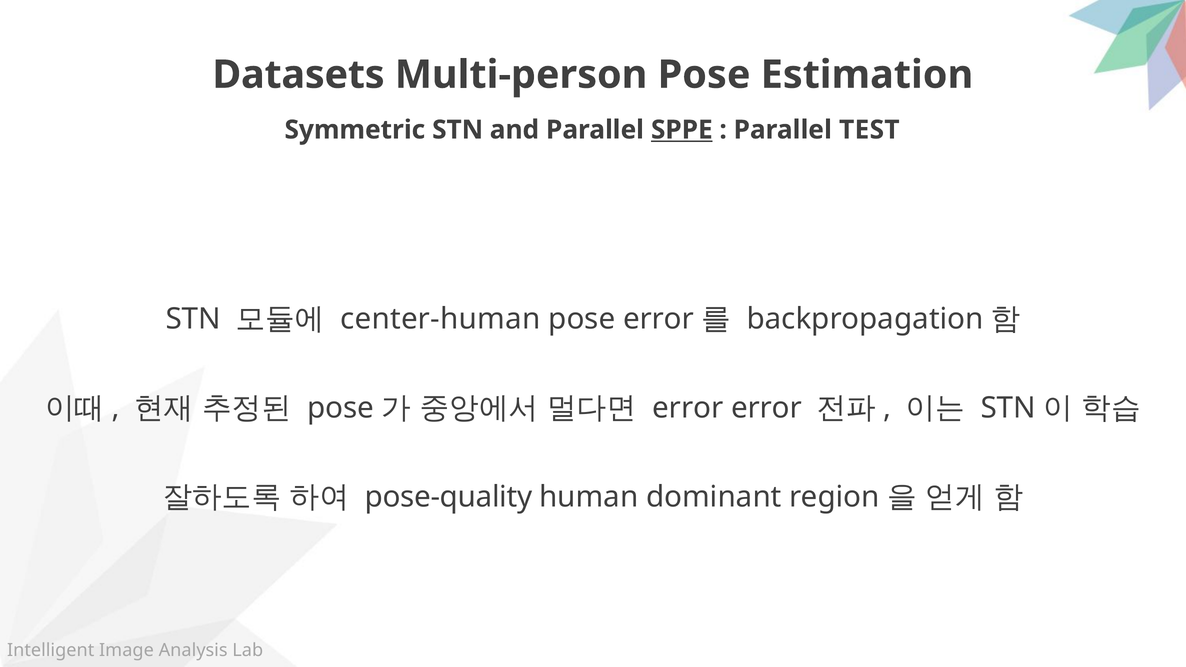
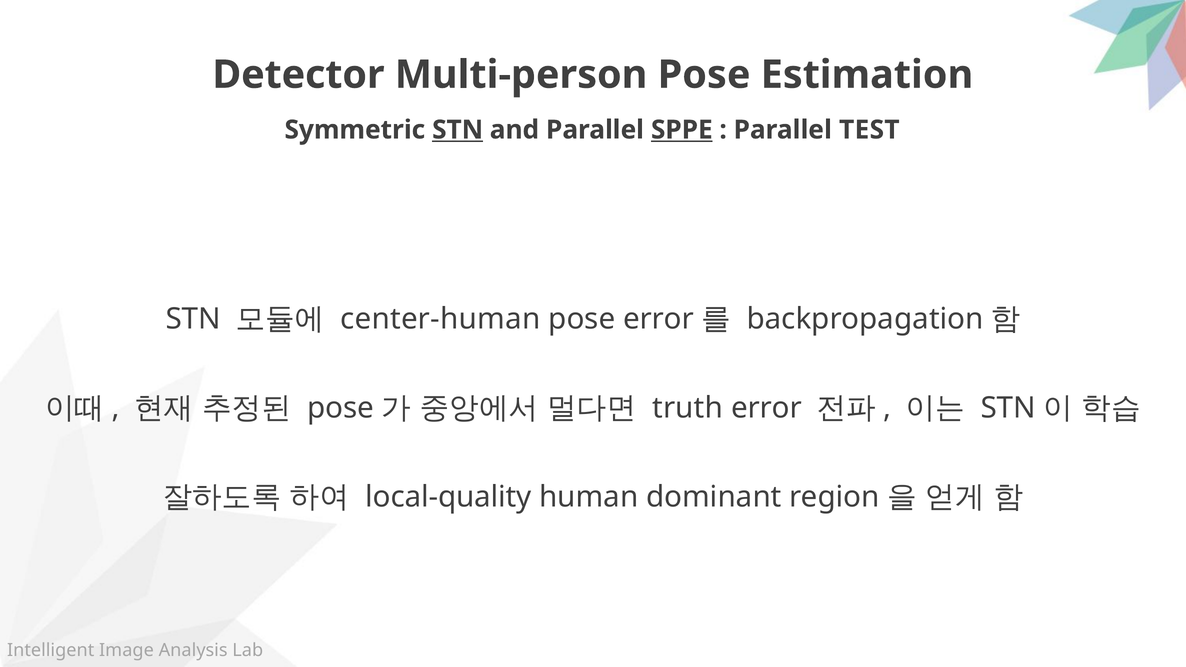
Datasets: Datasets -> Detector
STN at (458, 130) underline: none -> present
error at (688, 408): error -> truth
pose-quality: pose-quality -> local-quality
